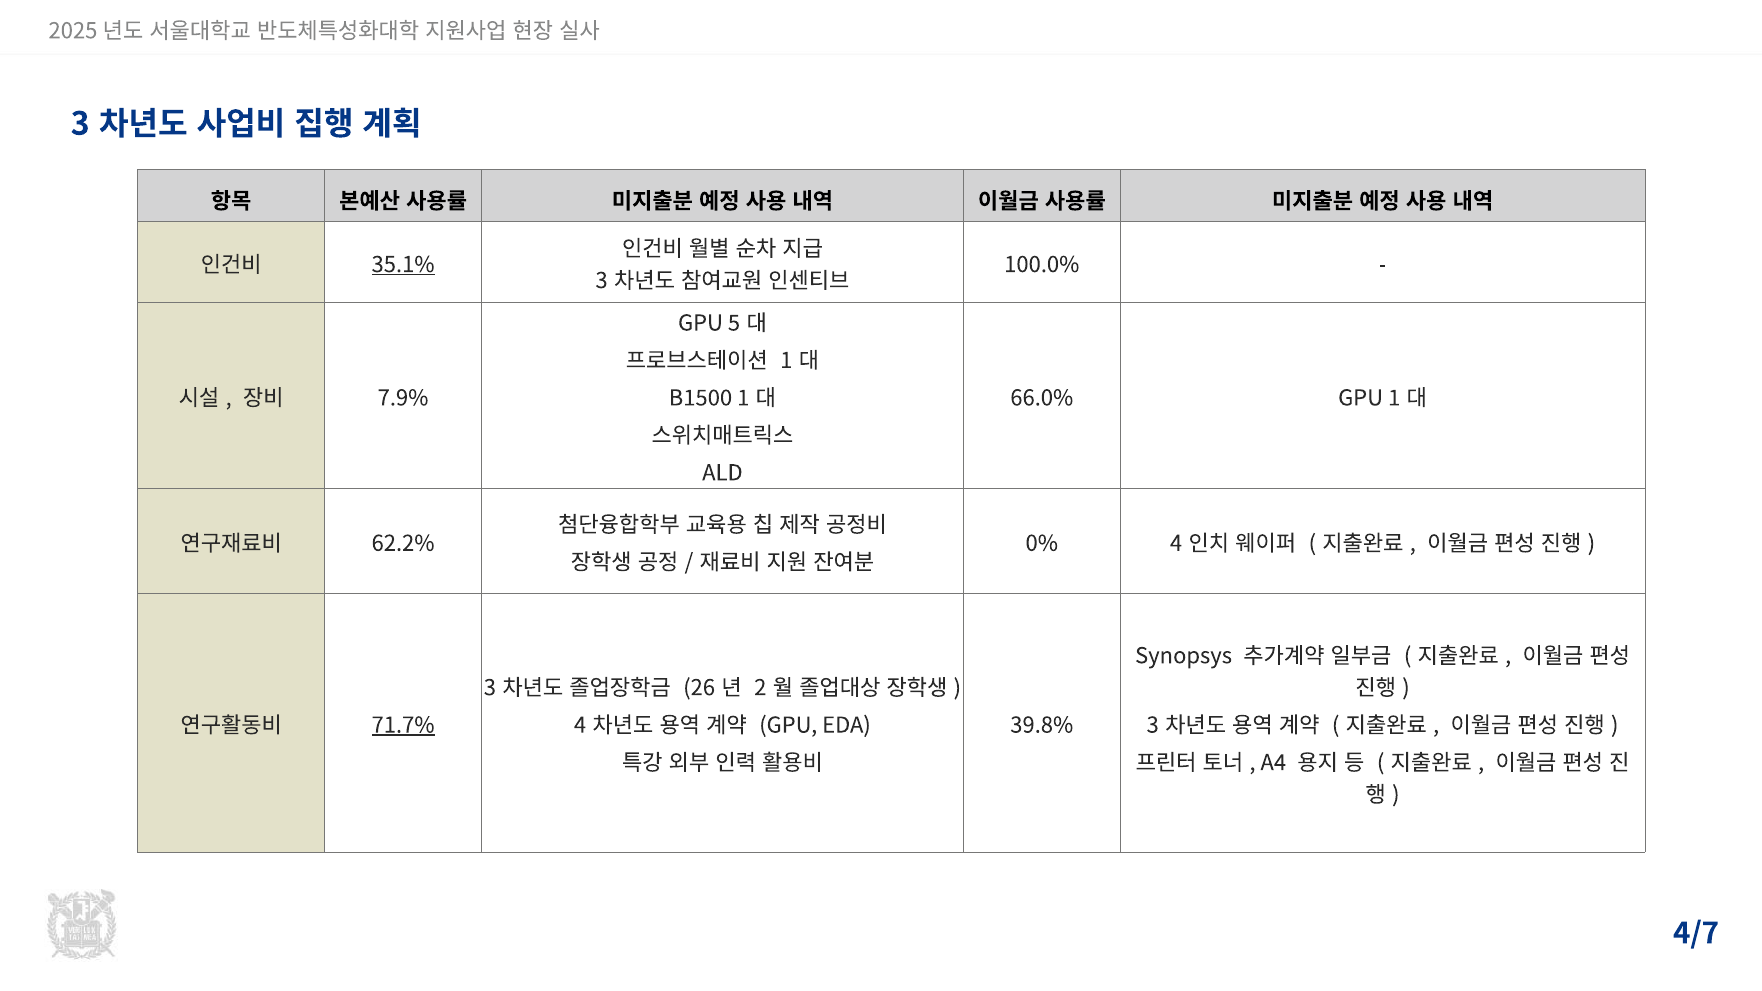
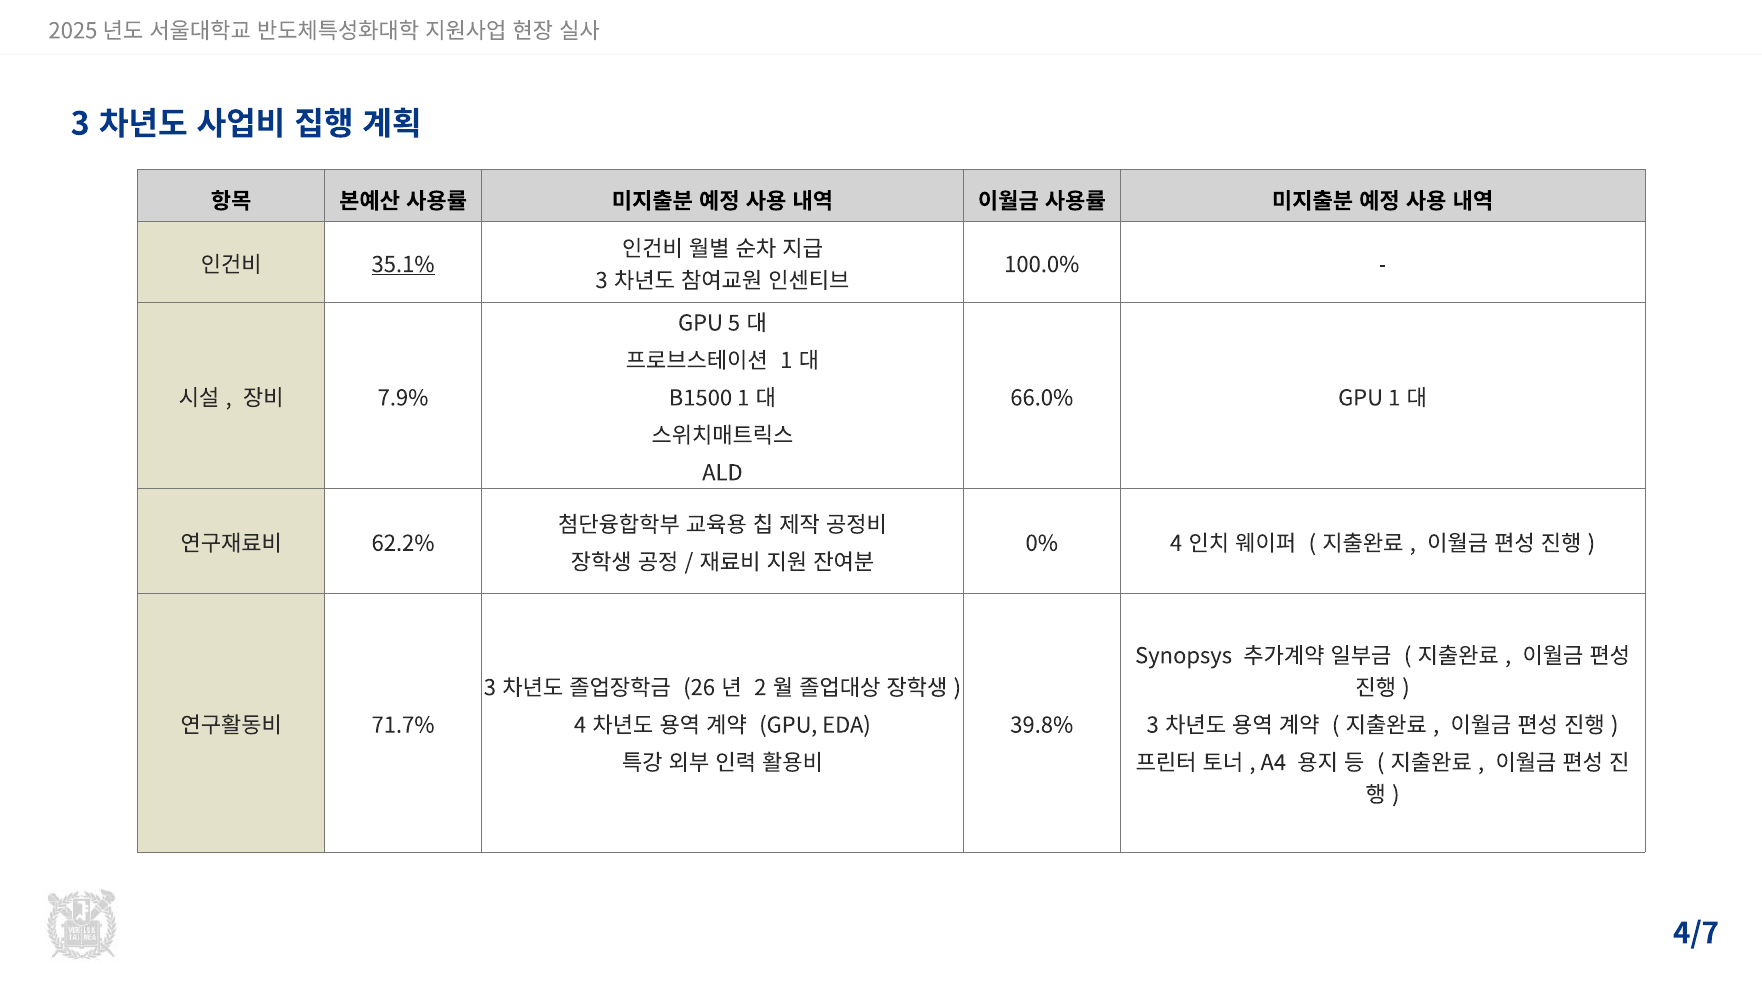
71.7% underline: present -> none
